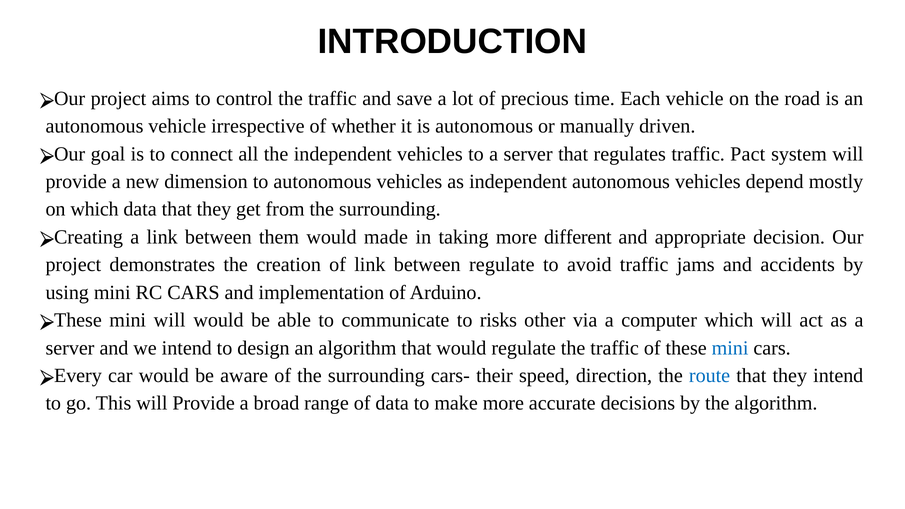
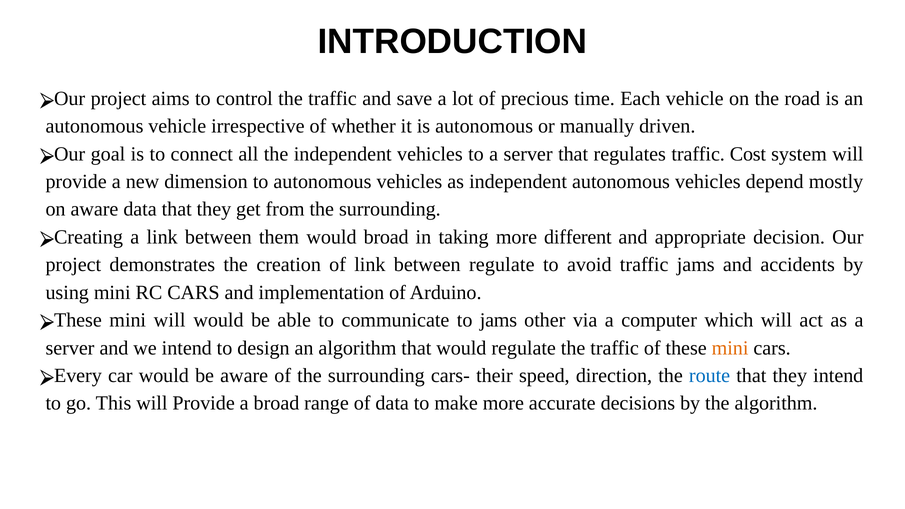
Pact: Pact -> Cost
on which: which -> aware
would made: made -> broad
to risks: risks -> jams
mini at (730, 348) colour: blue -> orange
